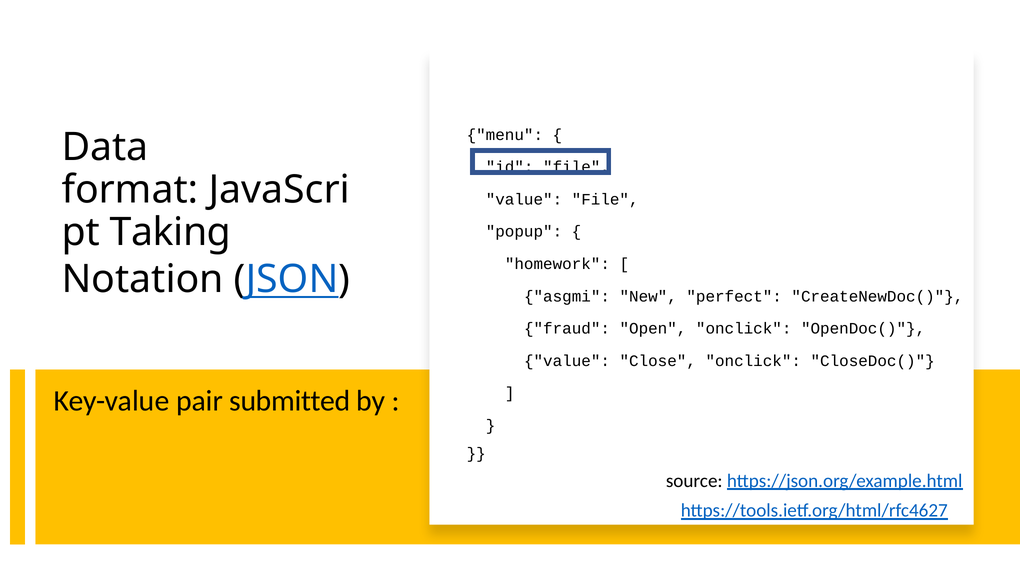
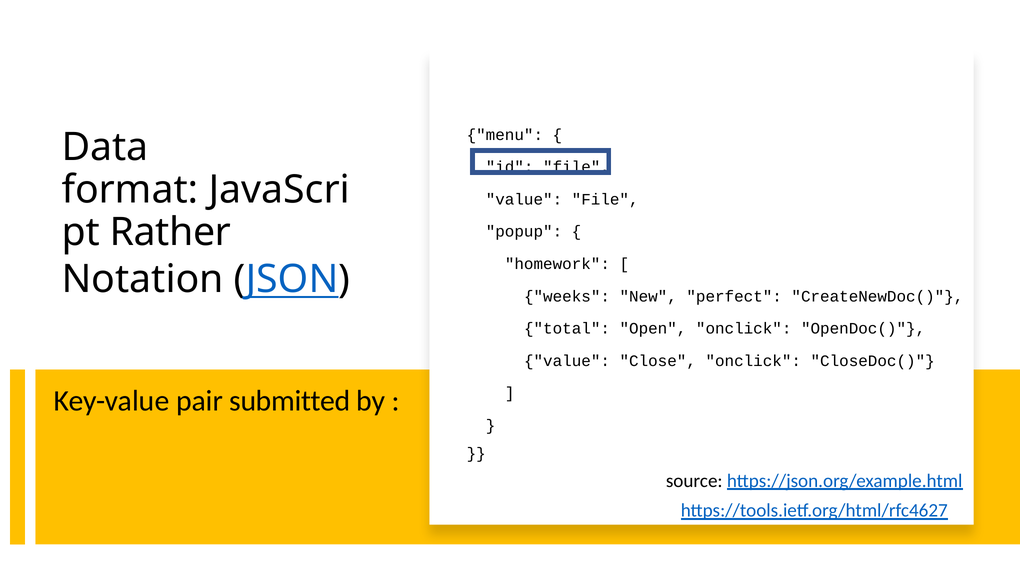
Taking: Taking -> Rather
asgmi: asgmi -> weeks
fraud: fraud -> total
